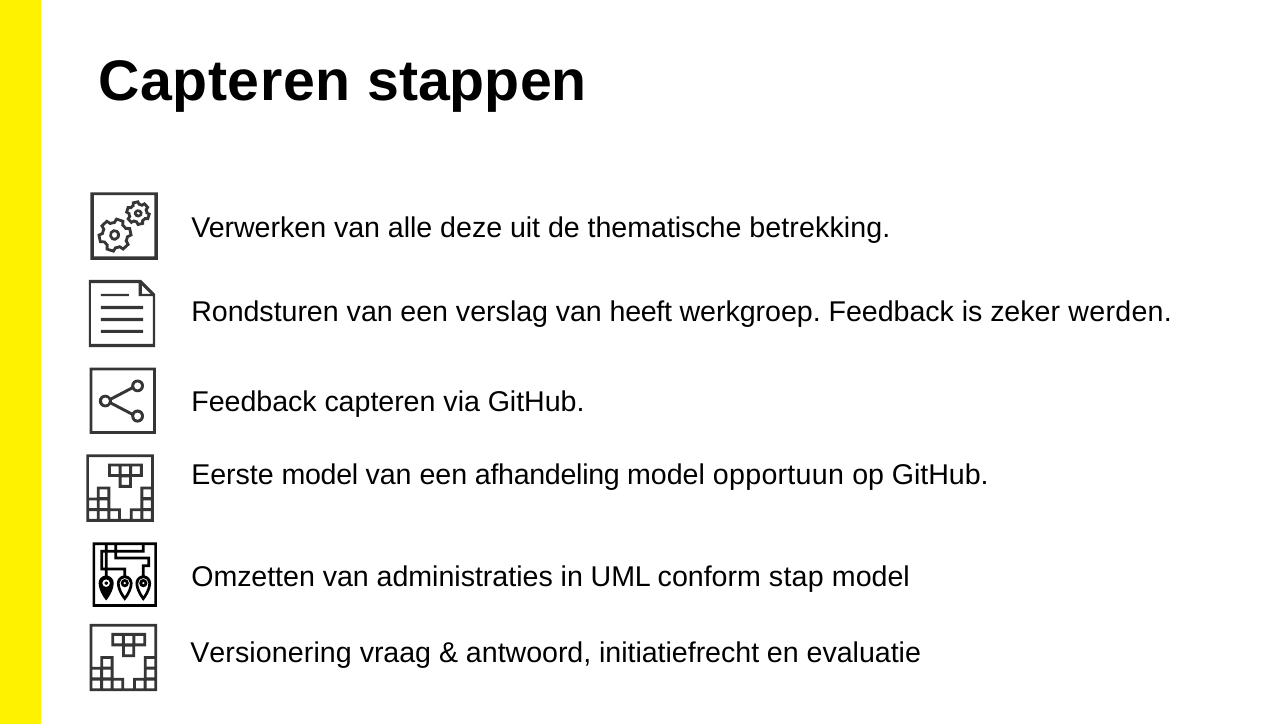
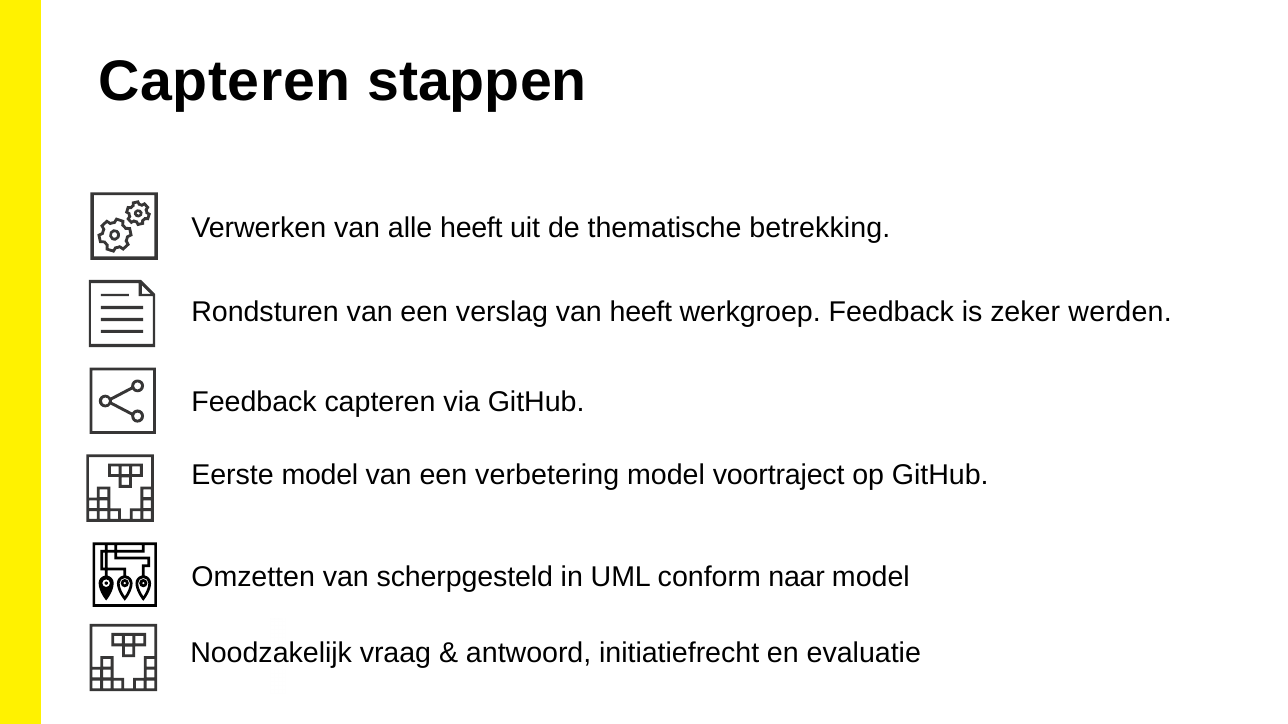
alle deze: deze -> heeft
afhandeling: afhandeling -> verbetering
opportuun: opportuun -> voortraject
administraties: administraties -> scherpgesteld
stap: stap -> naar
Versionering: Versionering -> Noodzakelijk
